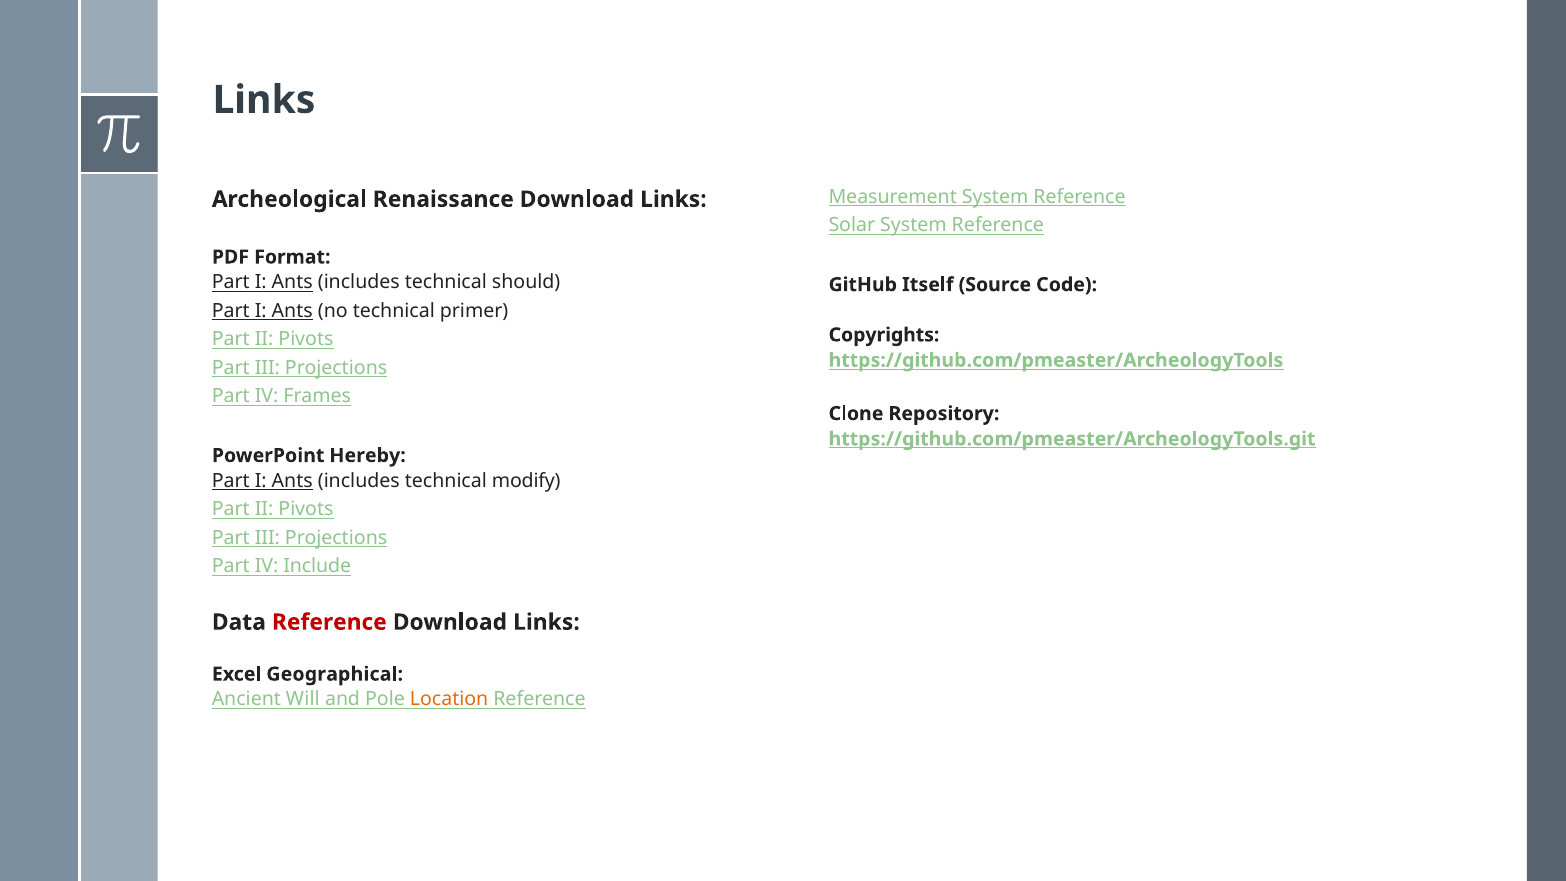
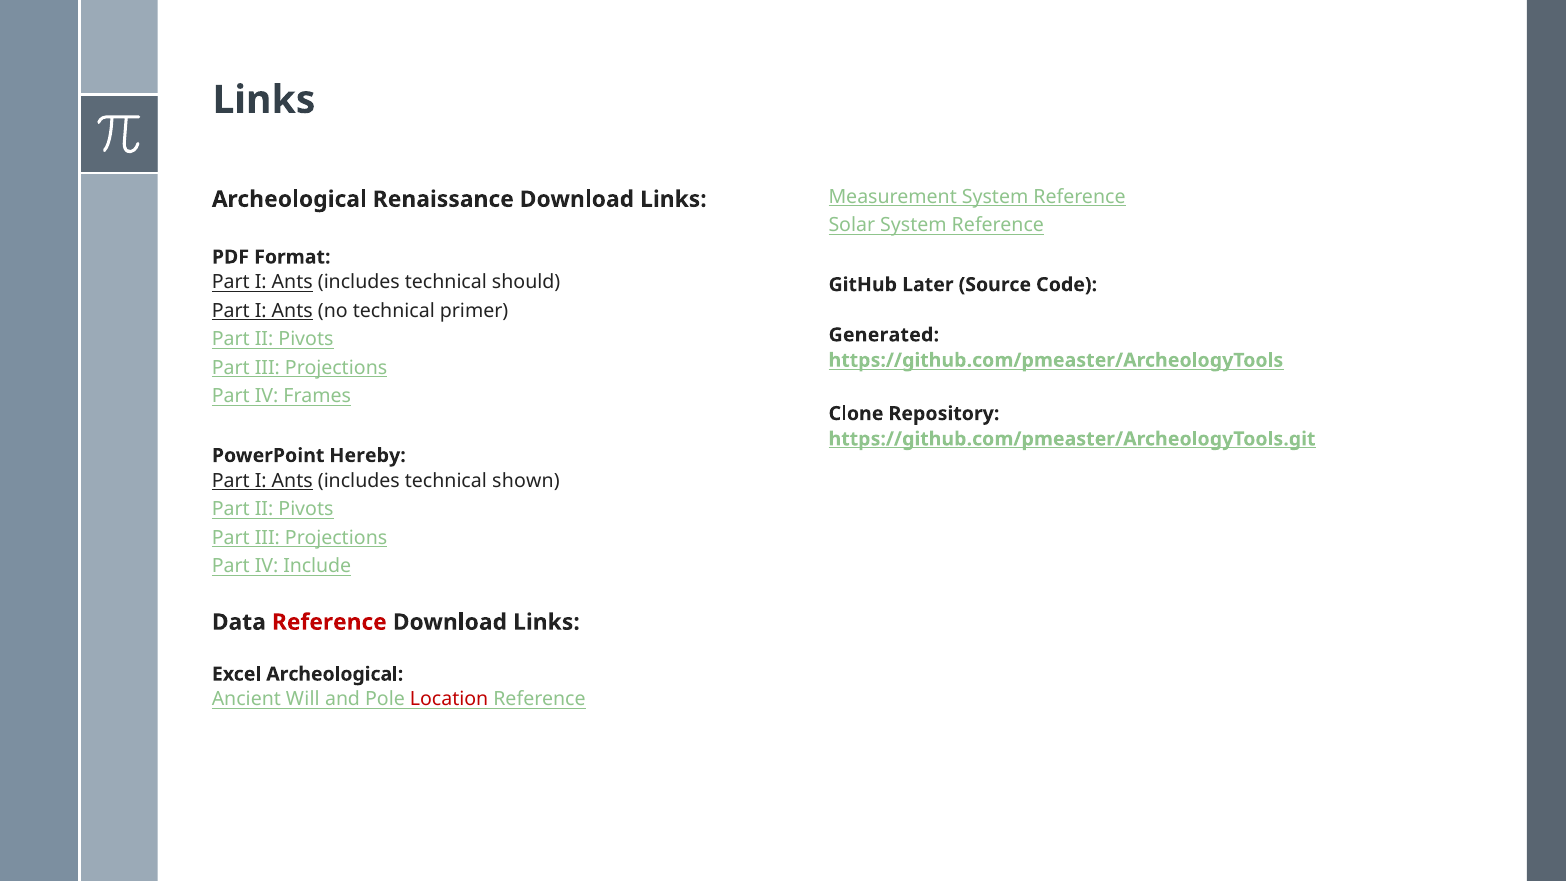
Itself: Itself -> Later
Copyrights: Copyrights -> Generated
modify: modify -> shown
Excel Geographical: Geographical -> Archeological
Location colour: orange -> red
